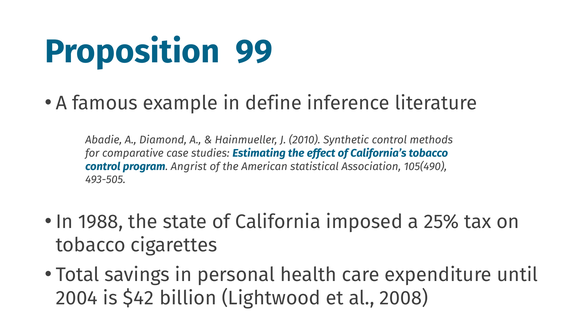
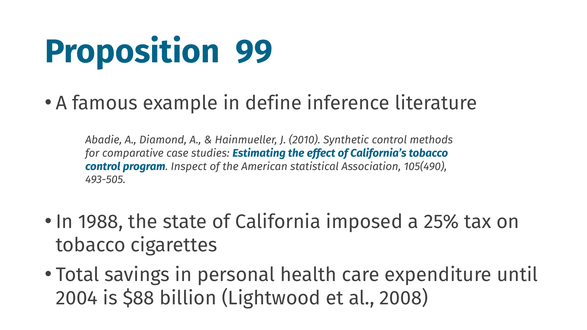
Angrist: Angrist -> Inspect
$42: $42 -> $88
